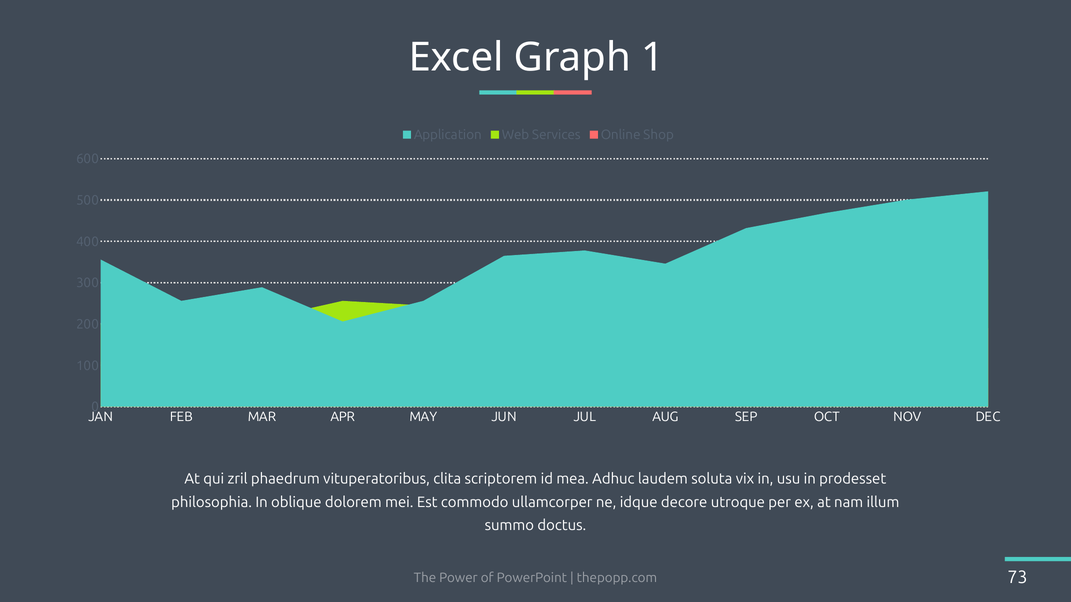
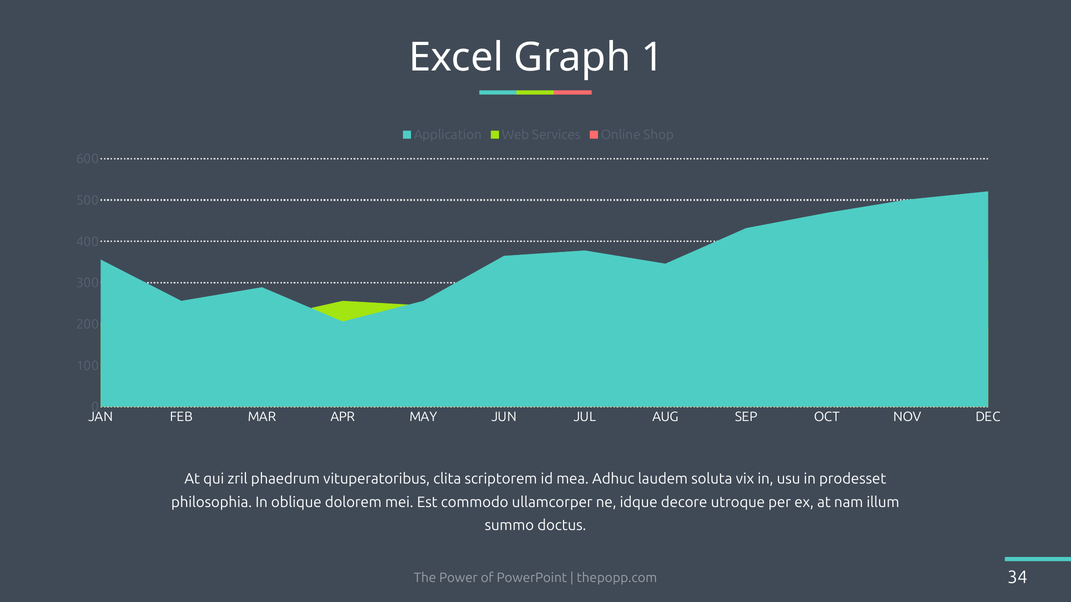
73: 73 -> 34
